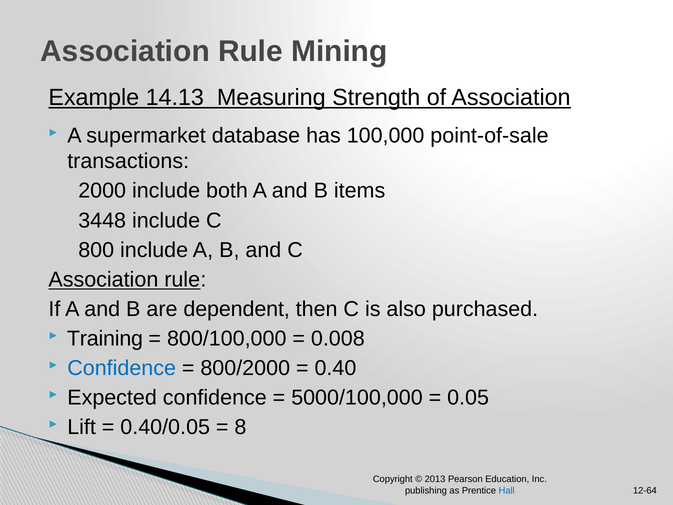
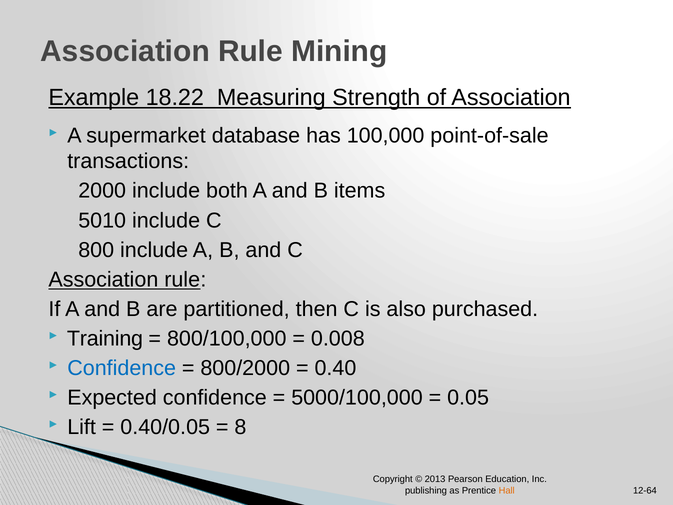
14.13: 14.13 -> 18.22
3448: 3448 -> 5010
dependent: dependent -> partitioned
Hall colour: blue -> orange
